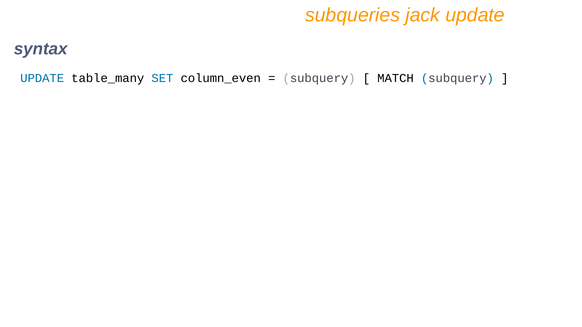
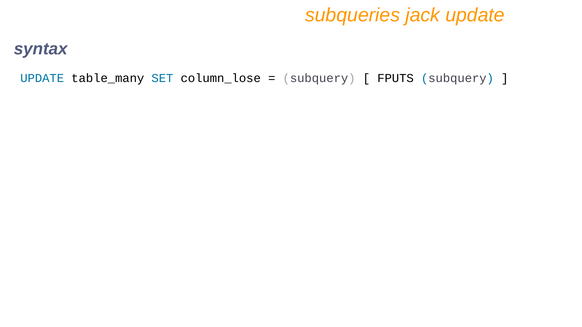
column_even: column_even -> column_lose
MATCH: MATCH -> FPUTS
